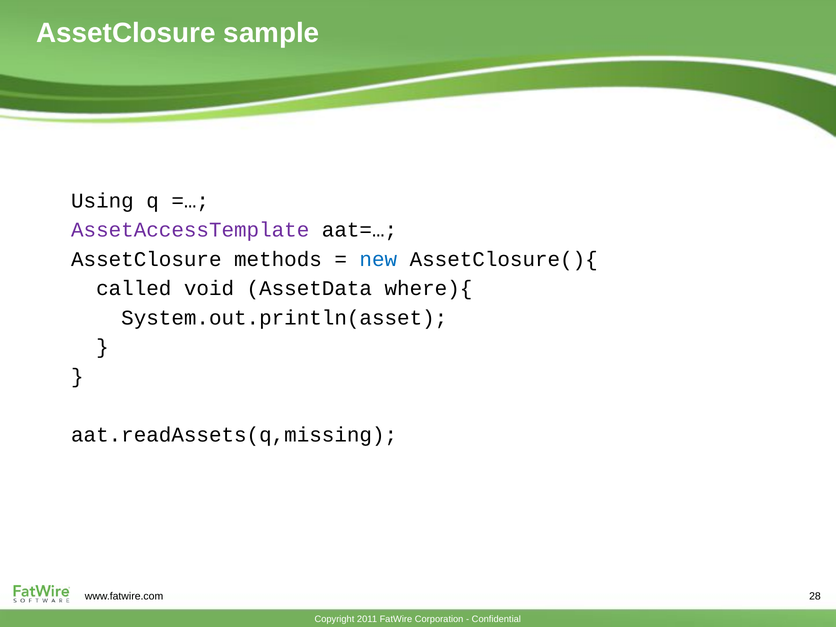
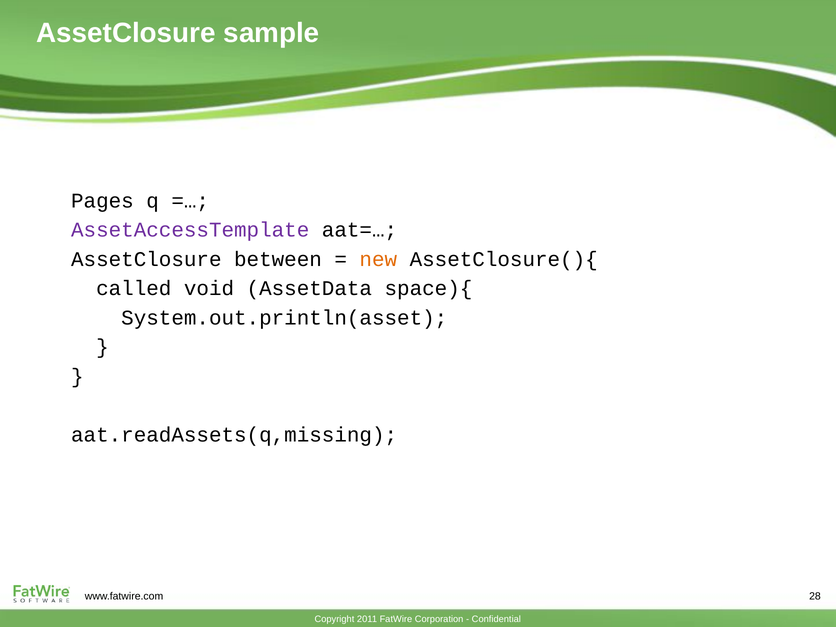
Using: Using -> Pages
methods: methods -> between
new colour: blue -> orange
where){: where){ -> space){
